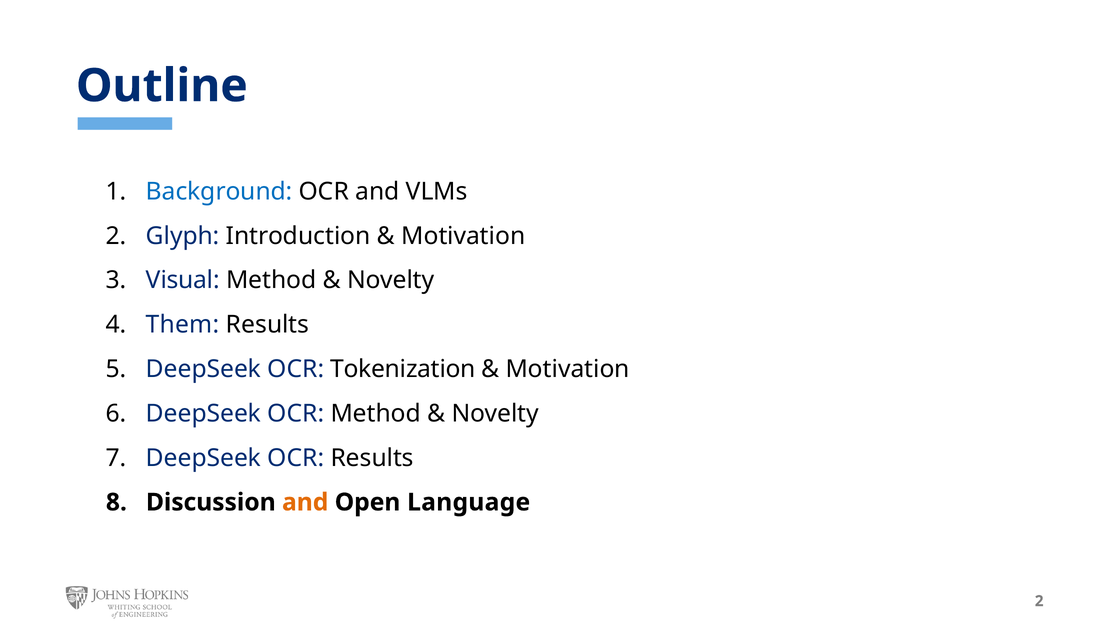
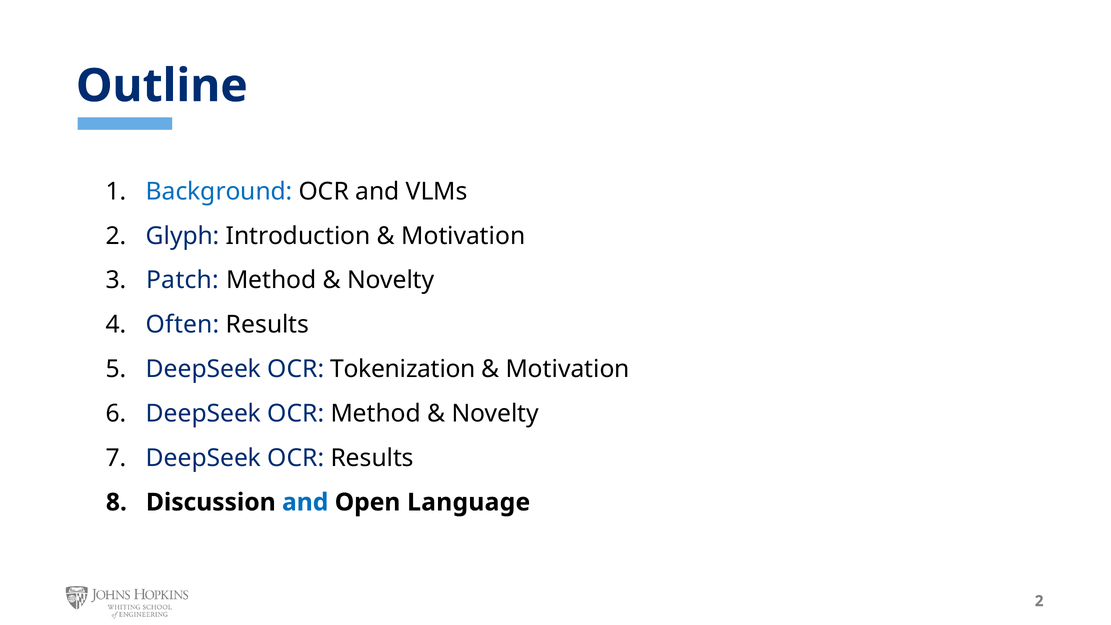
Visual: Visual -> Patch
Them: Them -> Often
and at (305, 502) colour: orange -> blue
